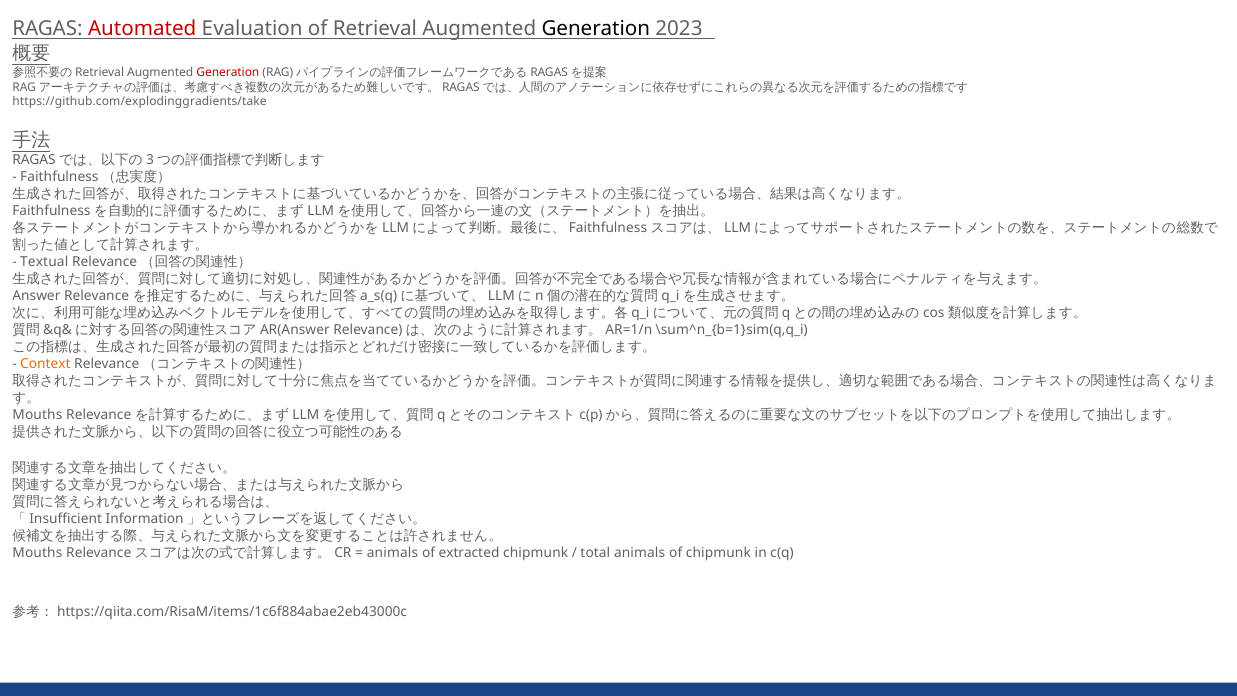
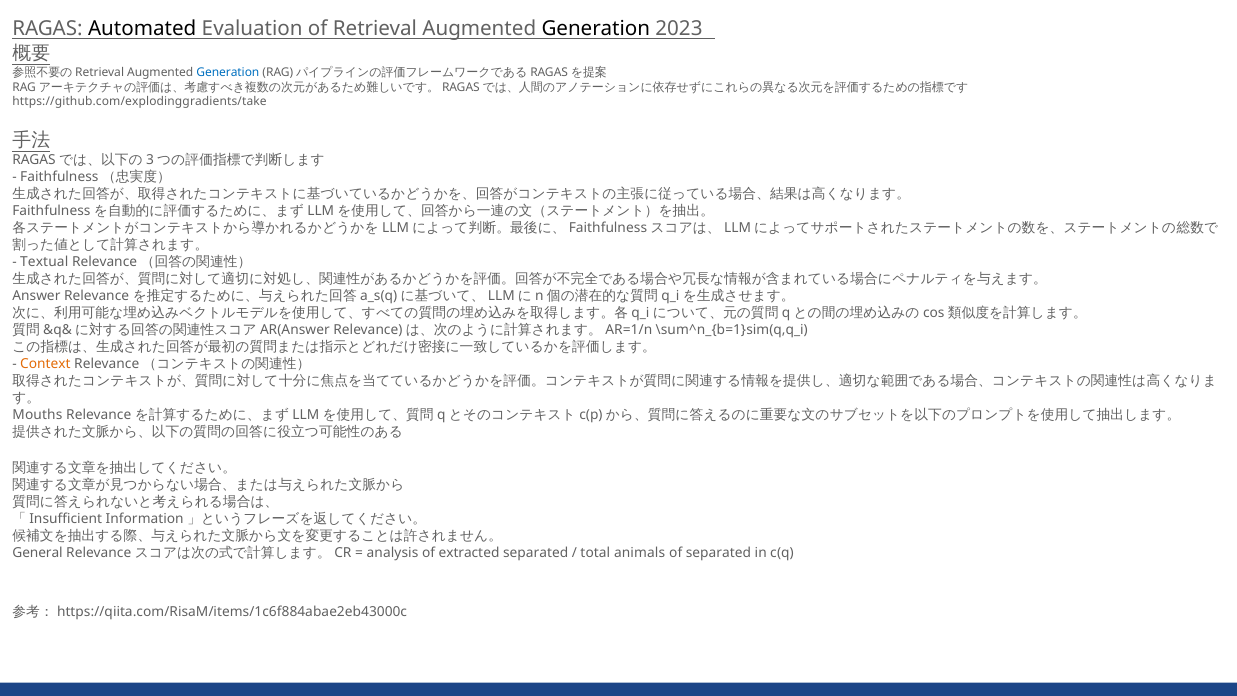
Automated colour: red -> black
Generation at (228, 72) colour: red -> blue
Mouths at (37, 552): Mouths -> General
animals at (392, 552): animals -> analysis
extracted chipmunk: chipmunk -> separated
of chipmunk: chipmunk -> separated
